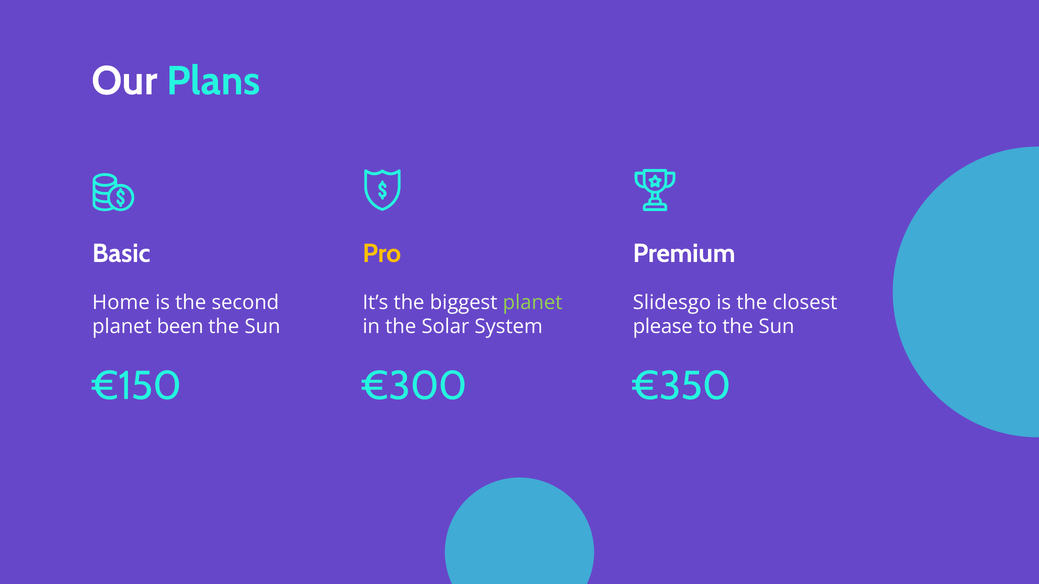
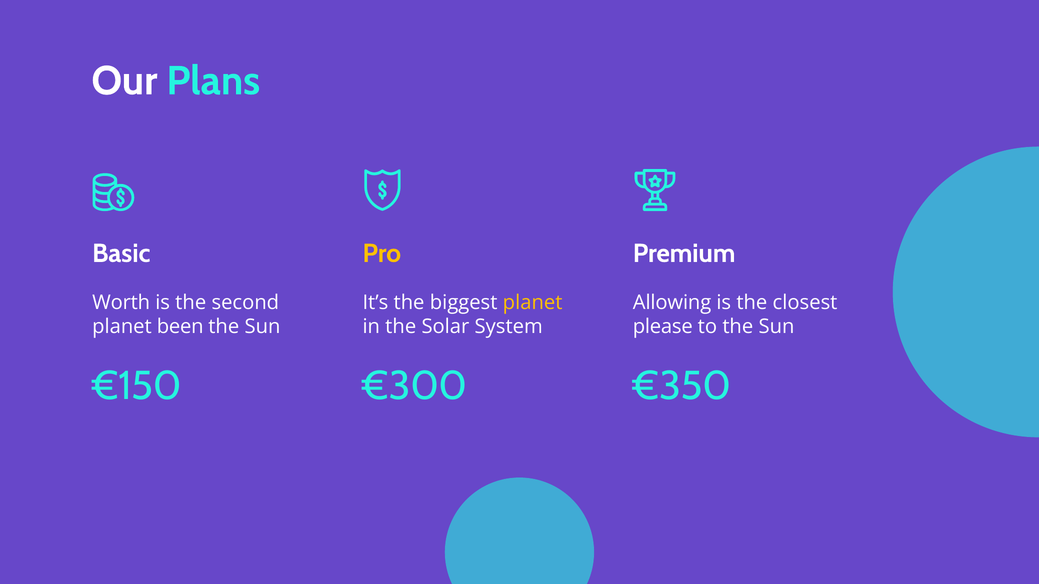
Home: Home -> Worth
planet at (533, 303) colour: light green -> yellow
Slidesgo: Slidesgo -> Allowing
